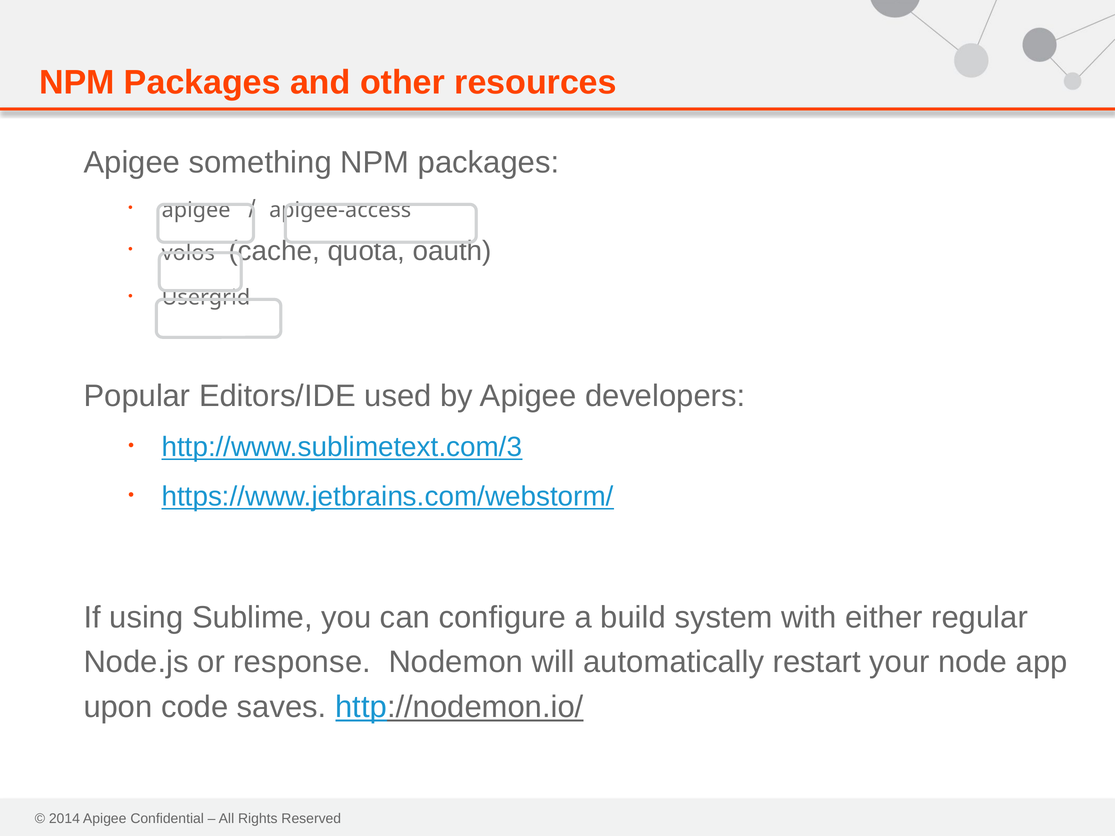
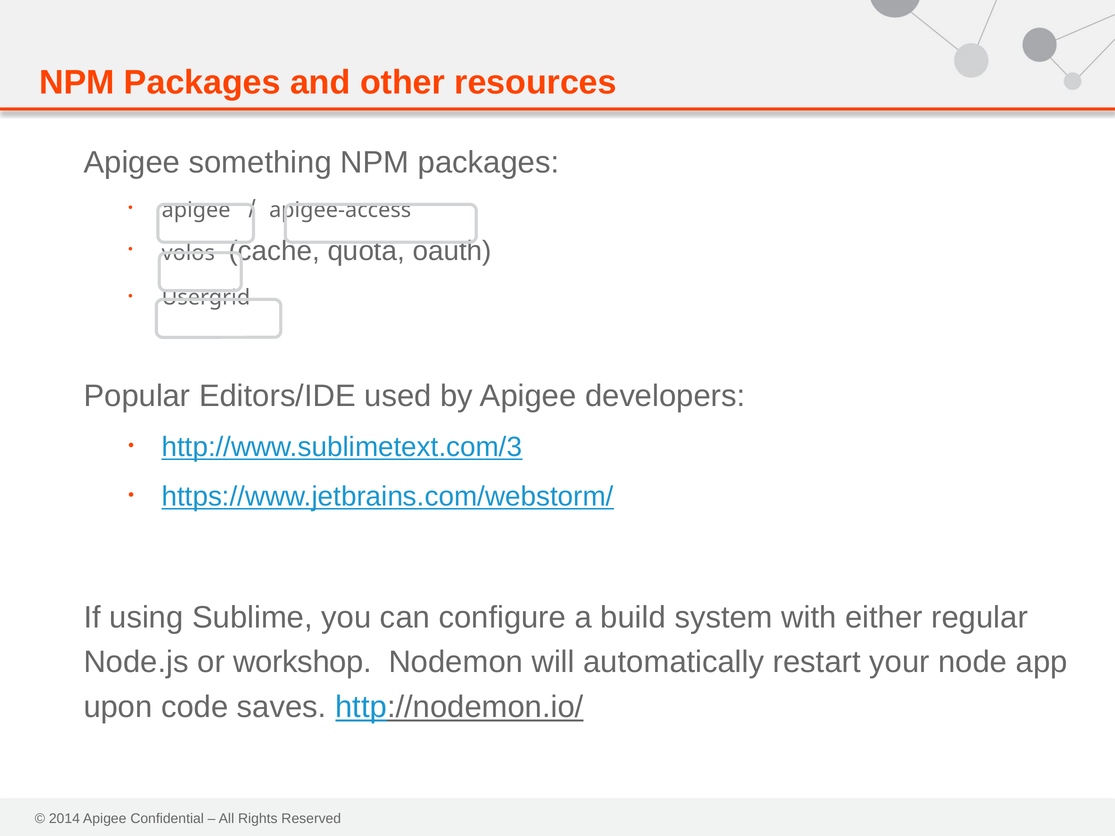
response: response -> workshop
